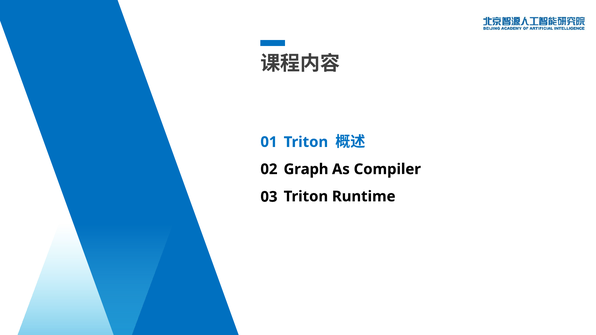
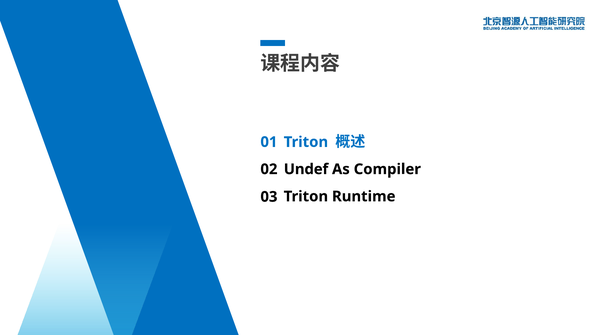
Graph: Graph -> Undef
